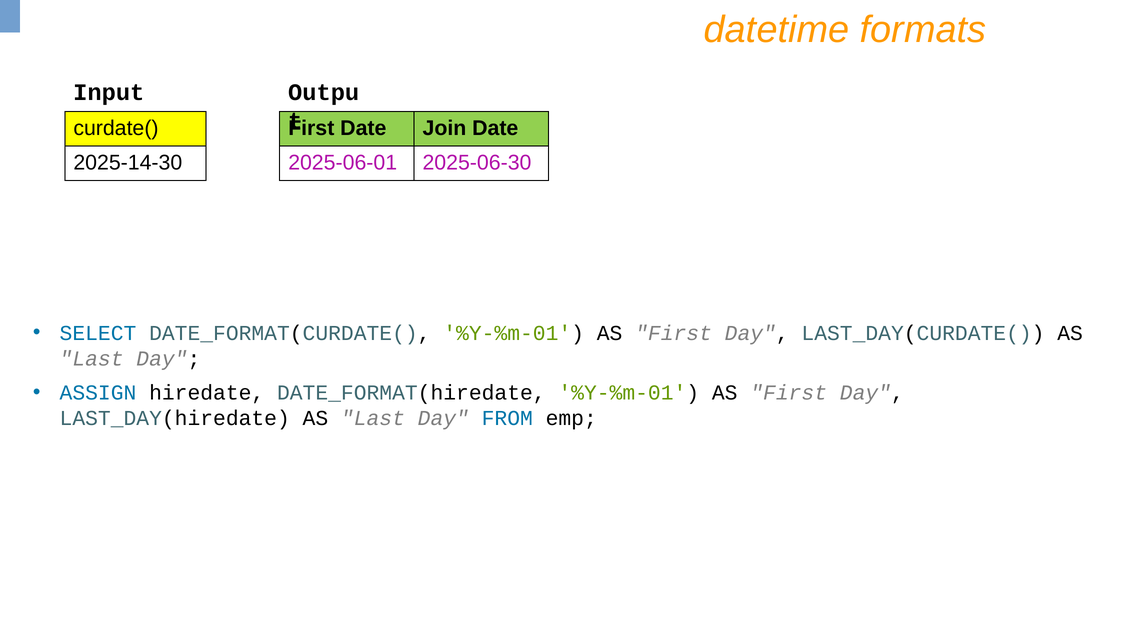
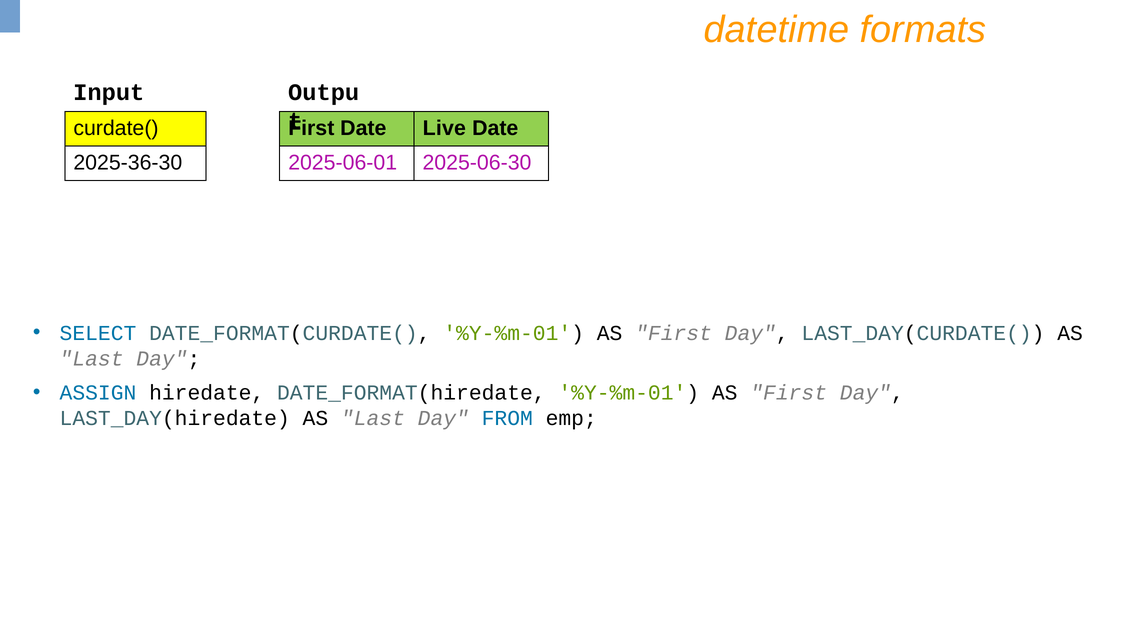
Join: Join -> Live
2025-14-30: 2025-14-30 -> 2025-36-30
